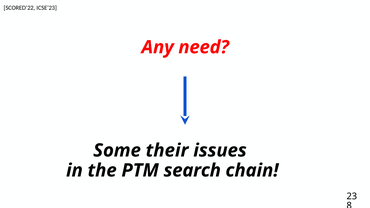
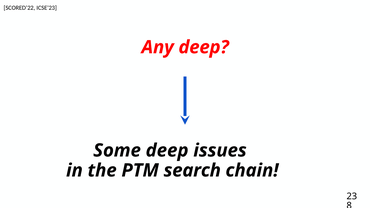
Any need: need -> deep
Some their: their -> deep
